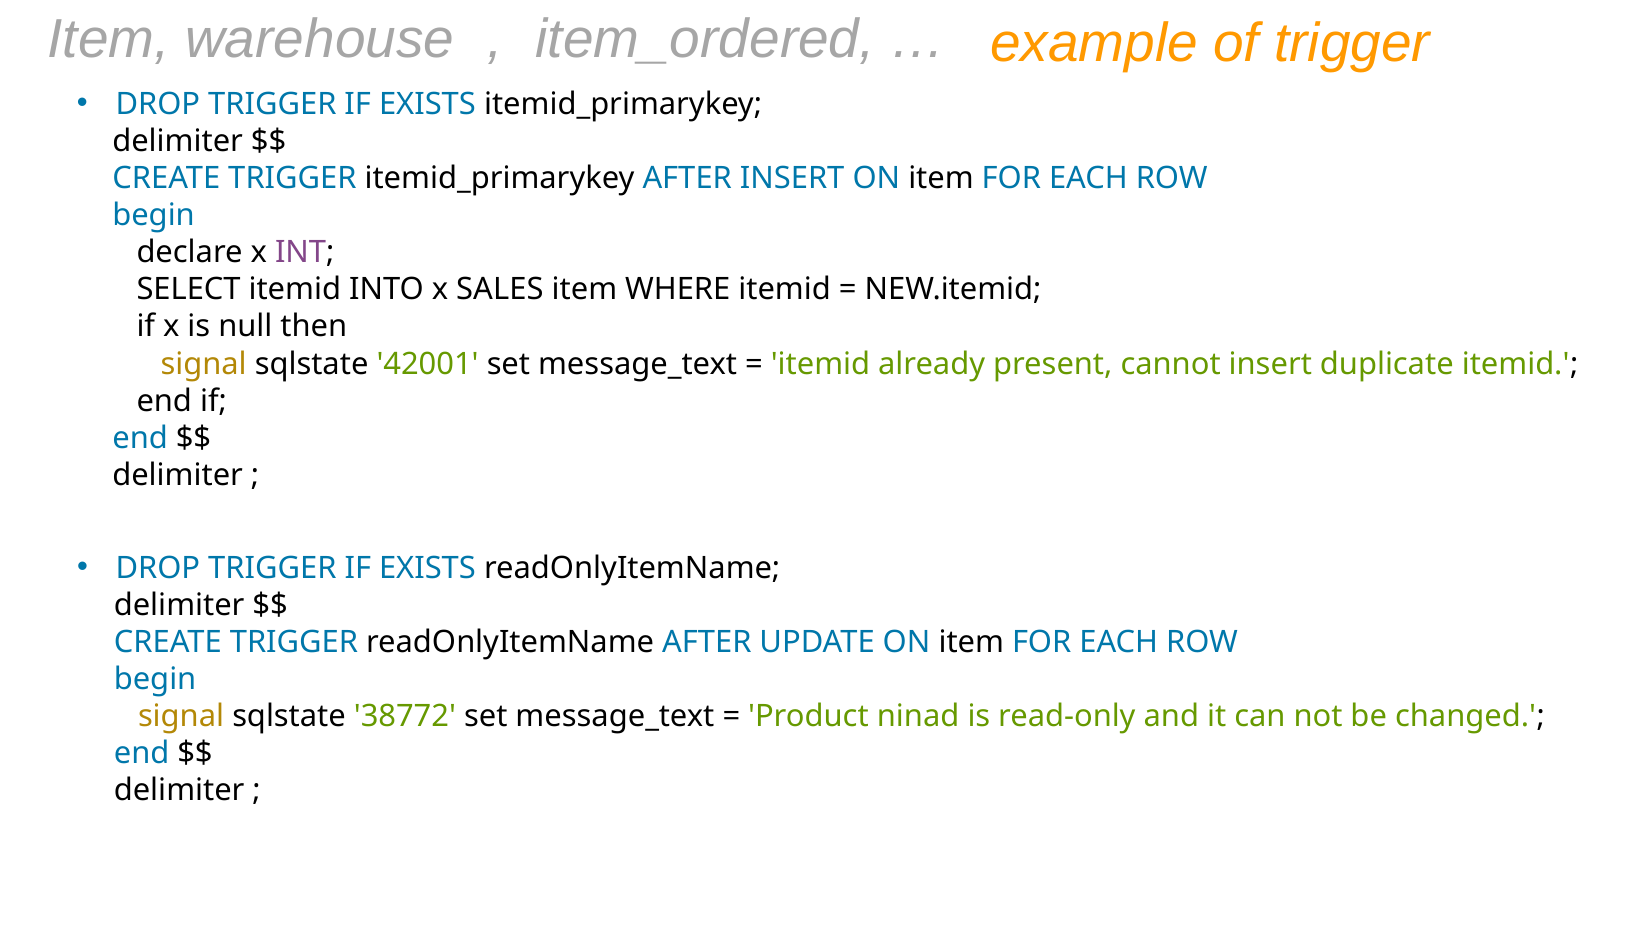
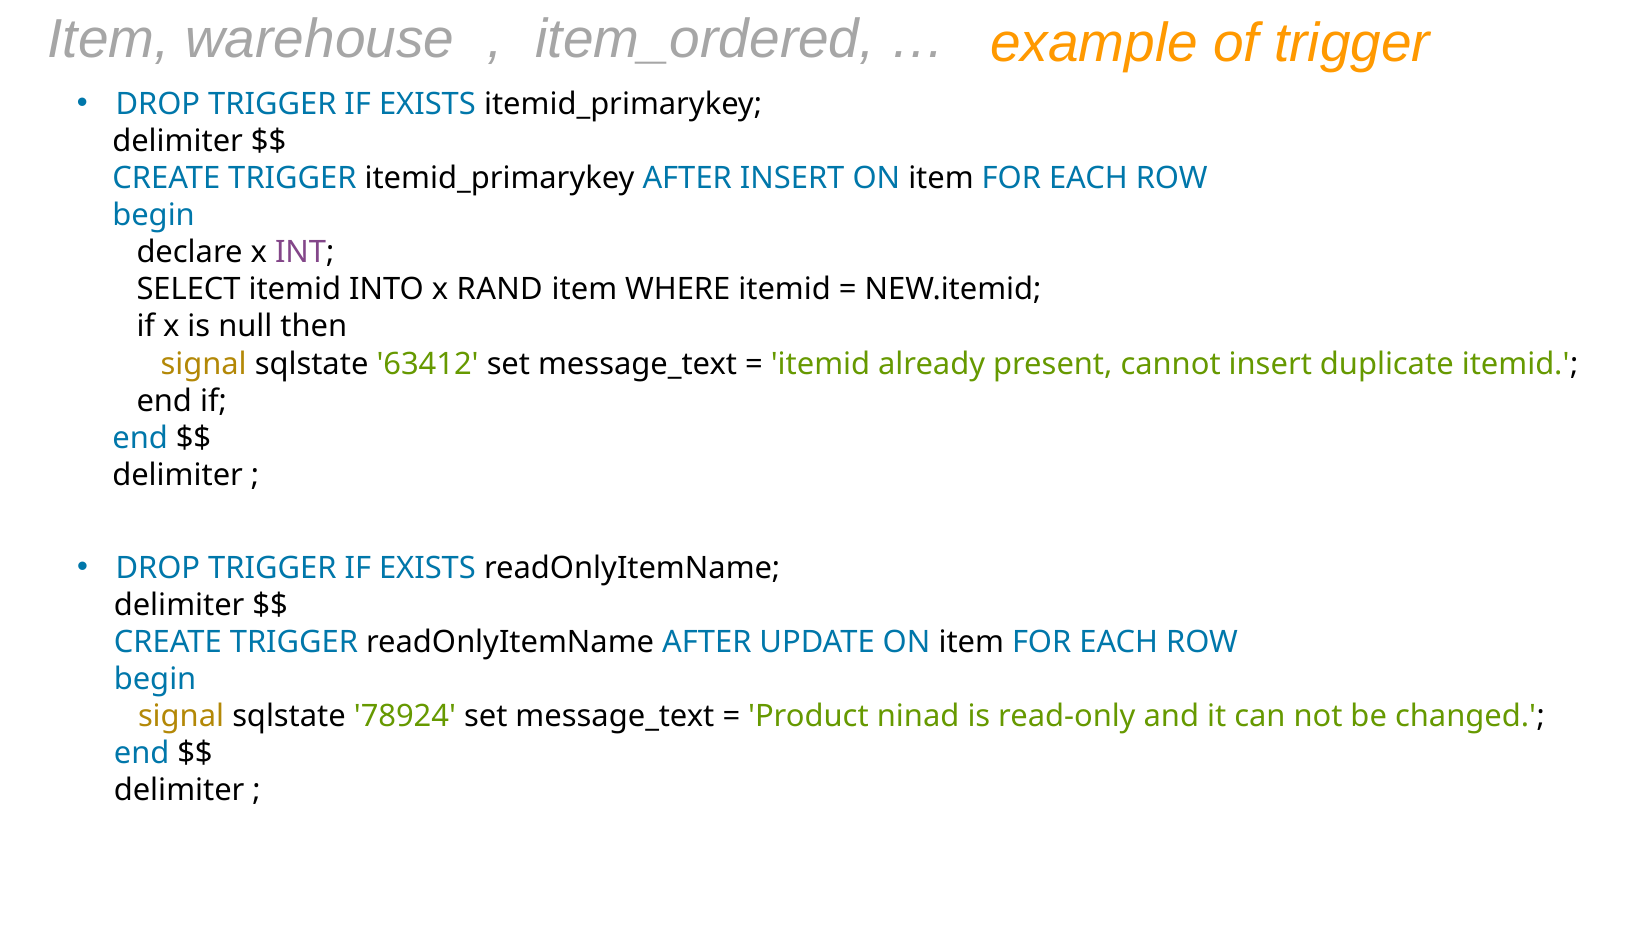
SALES: SALES -> RAND
42001: 42001 -> 63412
38772: 38772 -> 78924
